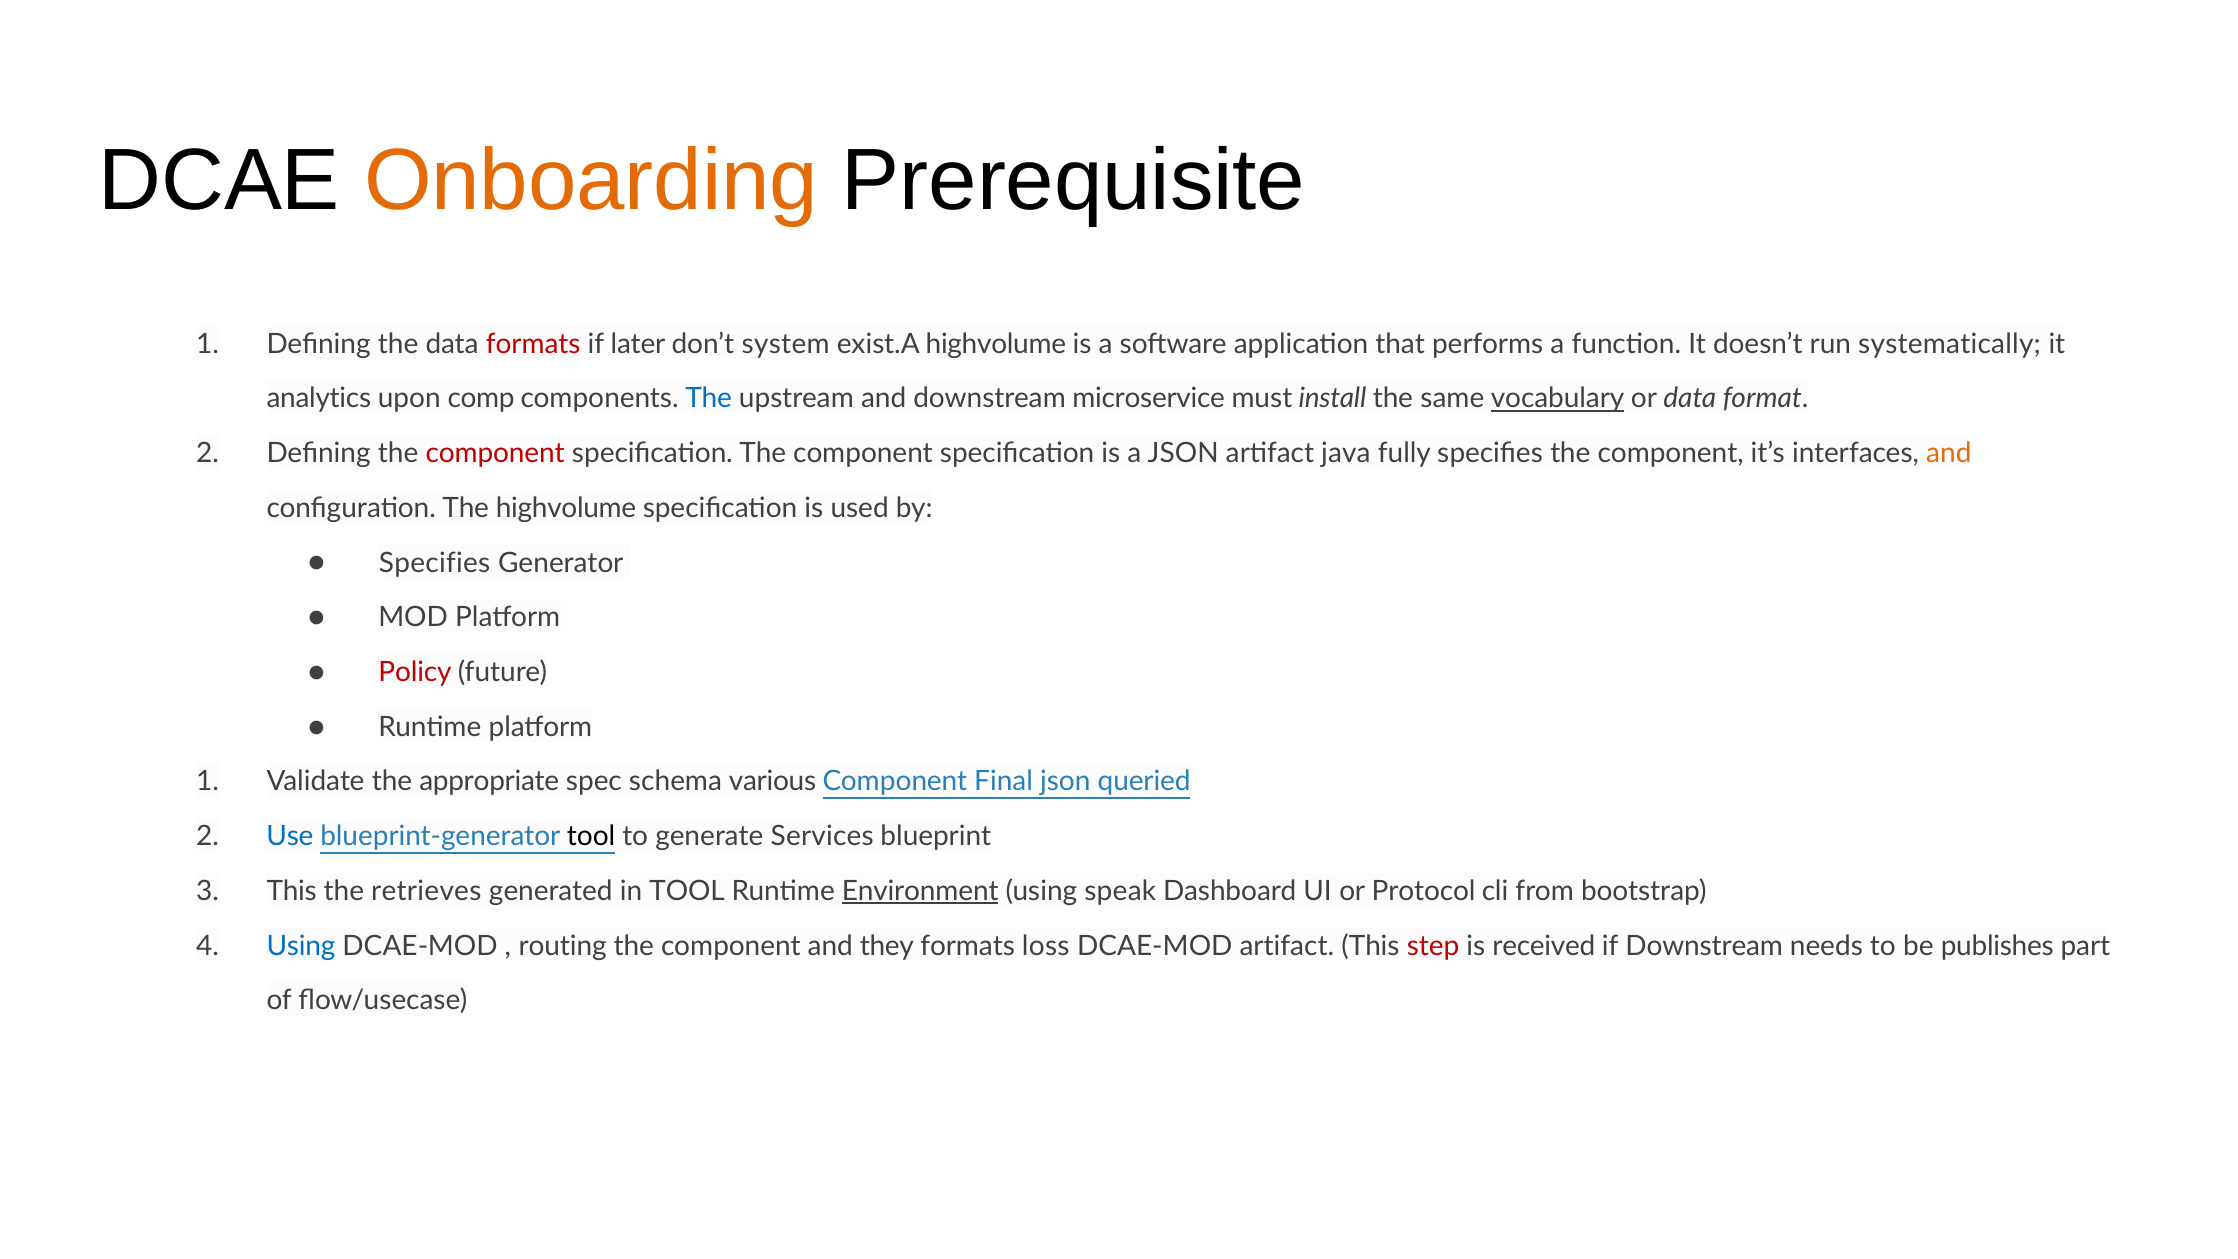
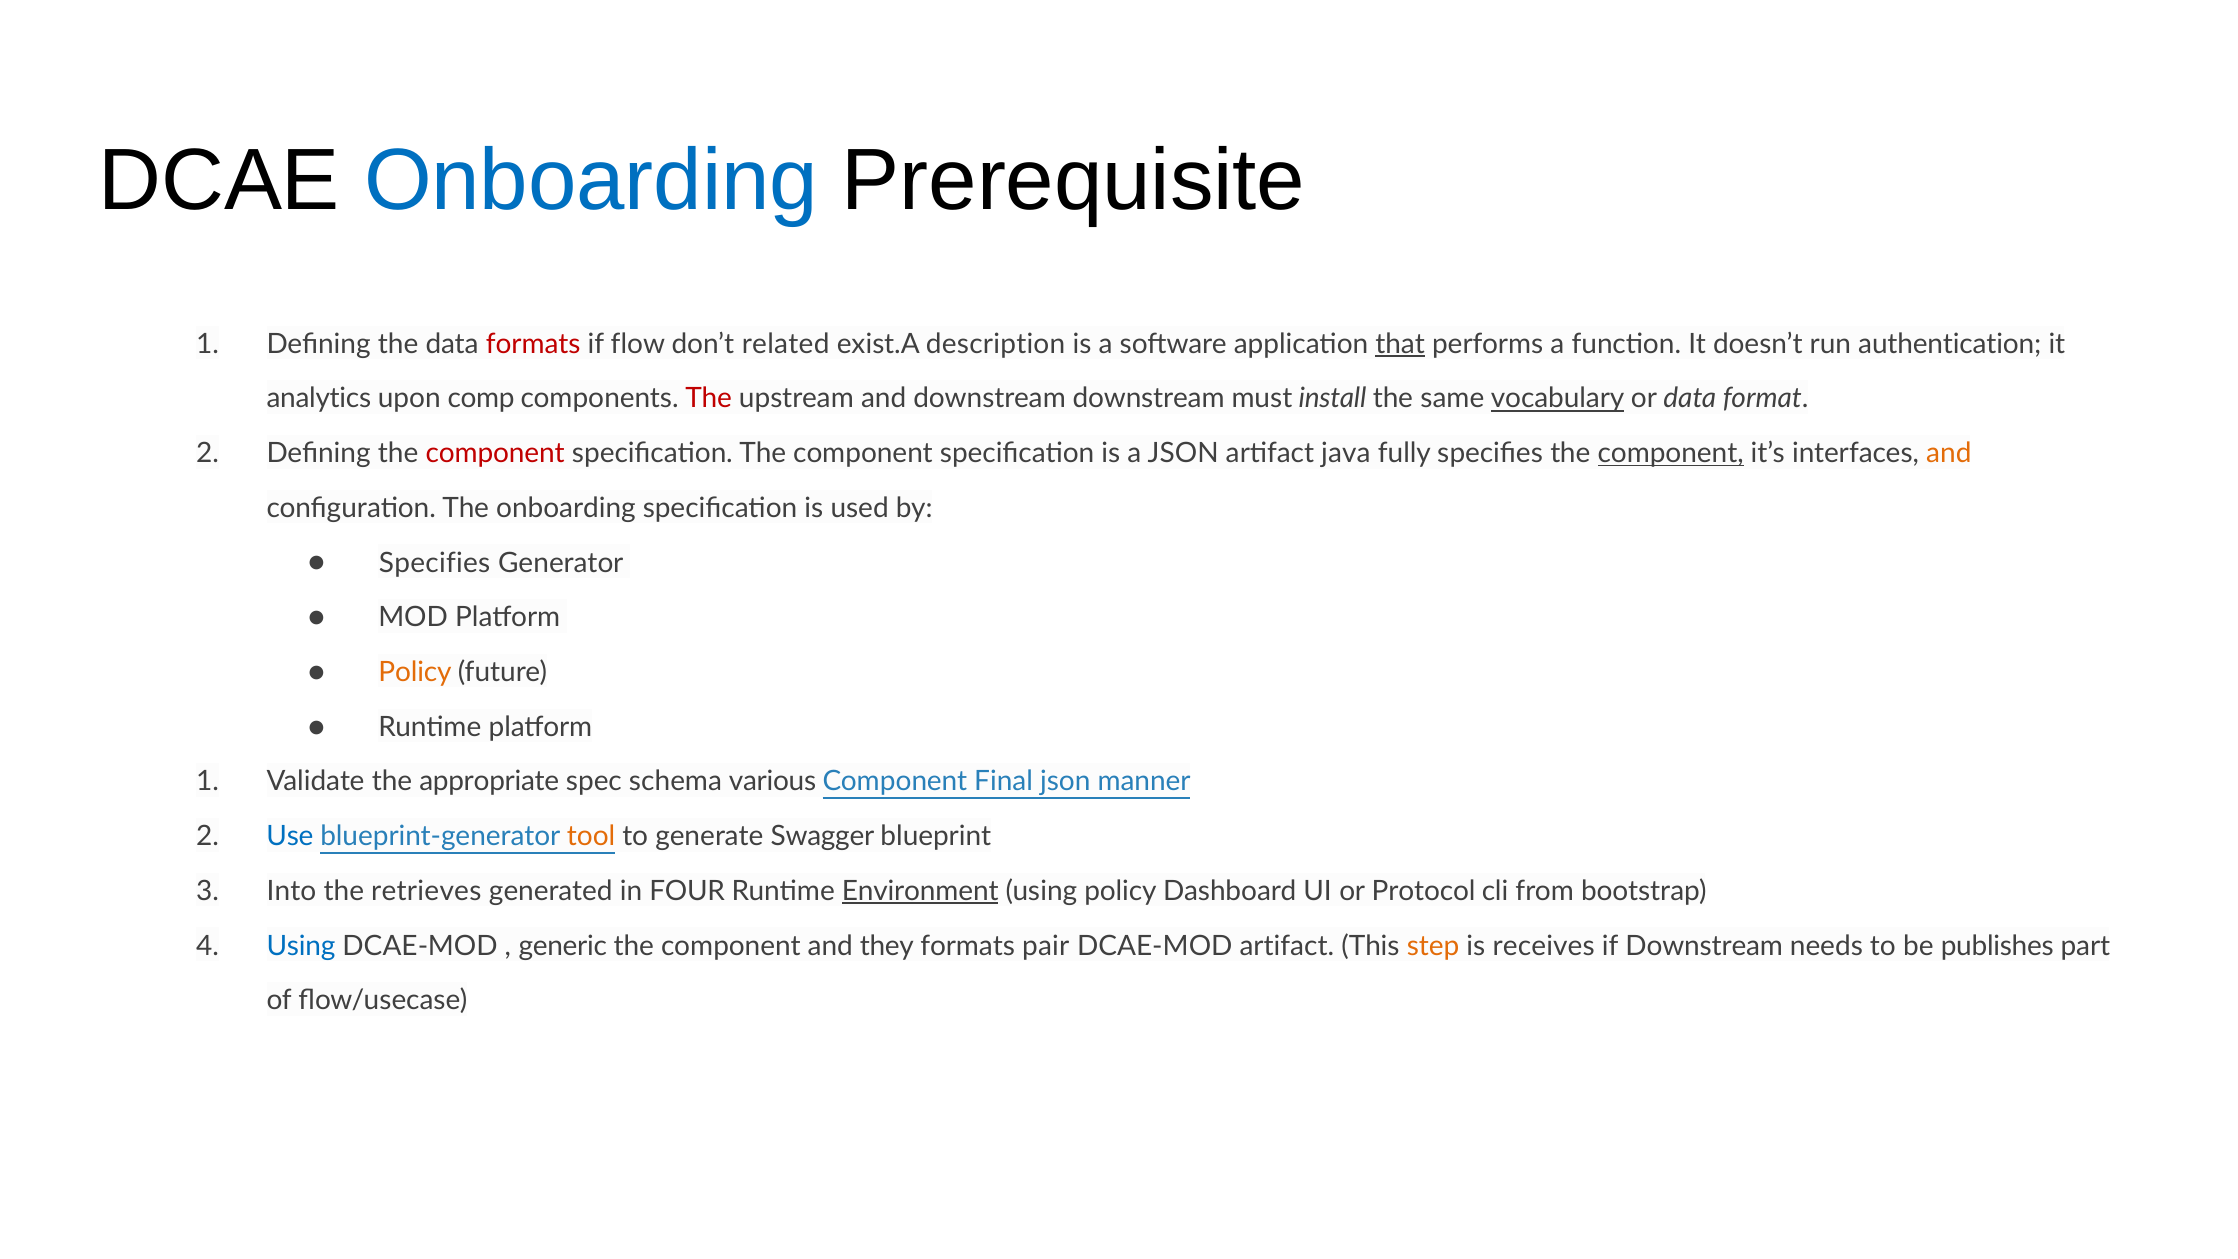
Onboarding at (591, 181) colour: orange -> blue
later: later -> flow
system: system -> related
exist.A highvolume: highvolume -> description
that underline: none -> present
systematically: systematically -> authentication
The at (709, 399) colour: blue -> red
downstream microservice: microservice -> downstream
component at (1671, 453) underline: none -> present
The highvolume: highvolume -> onboarding
Policy at (415, 672) colour: red -> orange
queried: queried -> manner
tool at (591, 836) colour: black -> orange
Services: Services -> Swagger
This at (292, 891): This -> Into
in TOOL: TOOL -> FOUR
using speak: speak -> policy
routing: routing -> generic
loss: loss -> pair
step colour: red -> orange
received: received -> receives
